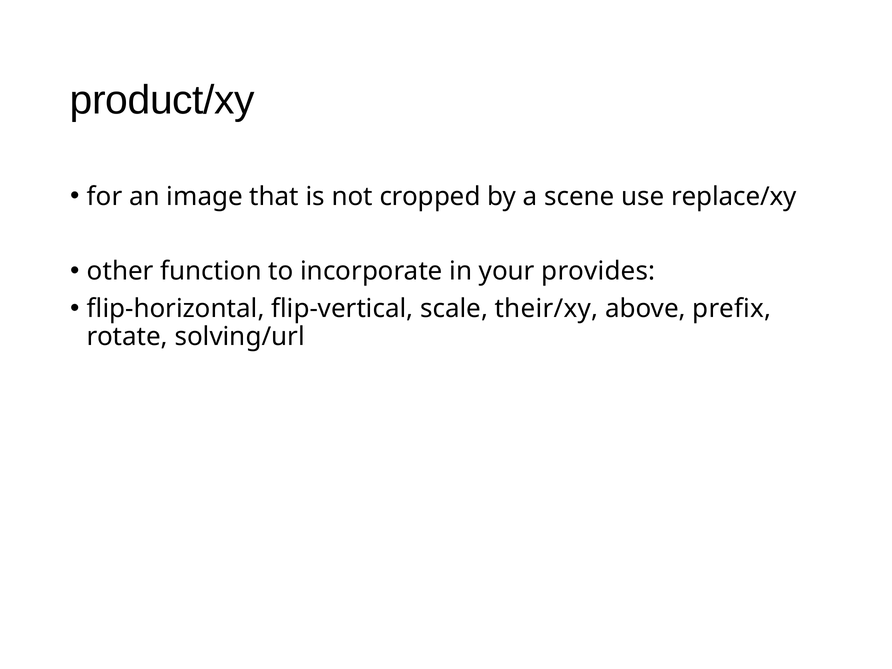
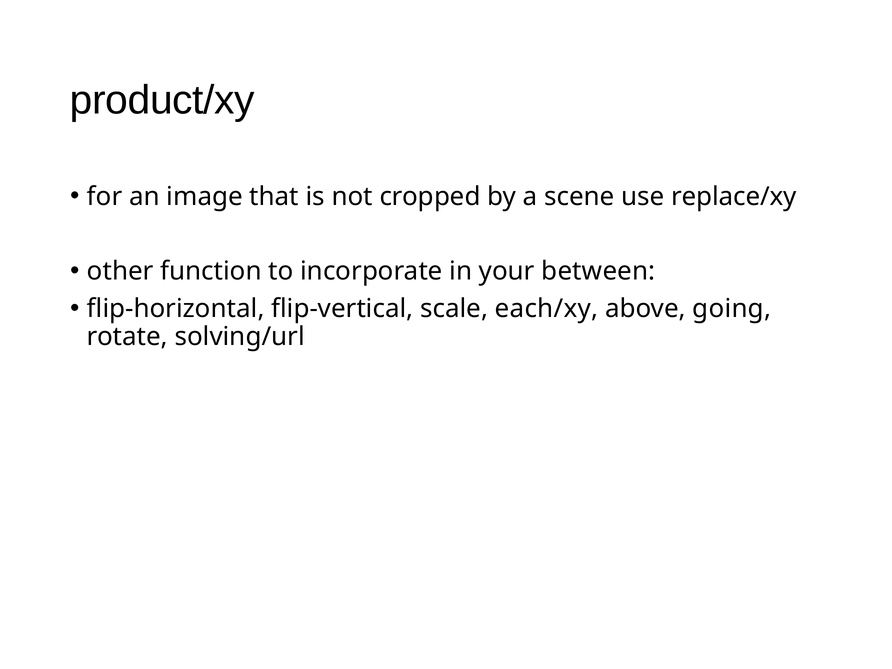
provides: provides -> between
their/xy: their/xy -> each/xy
prefix: prefix -> going
